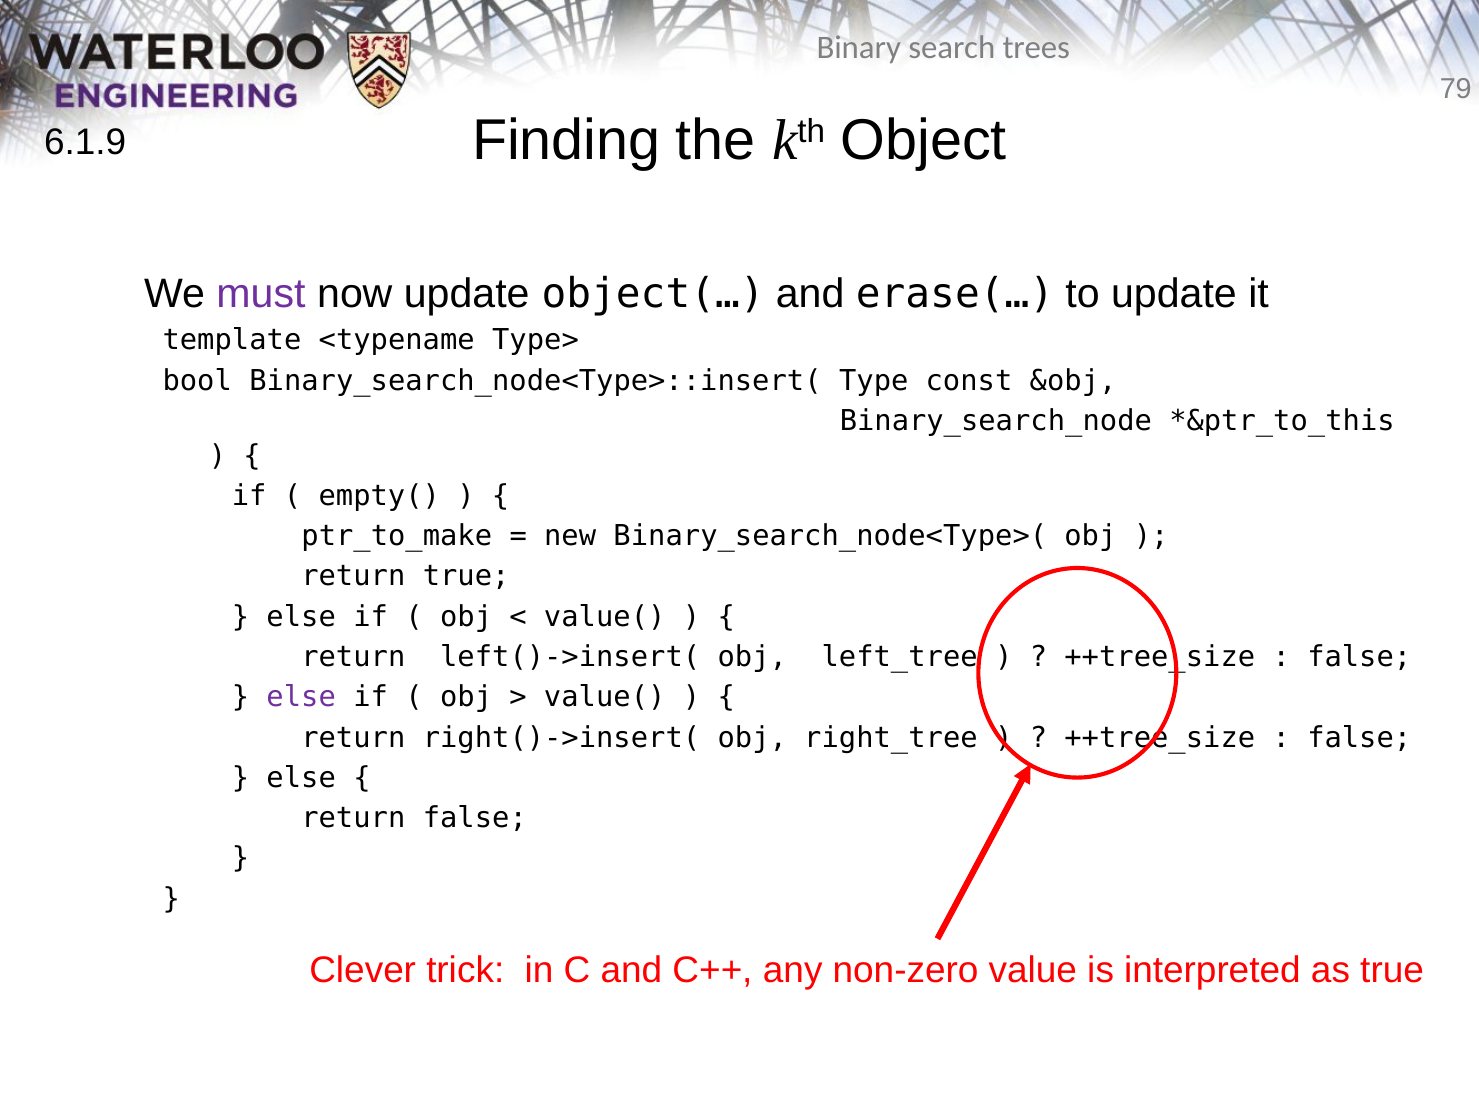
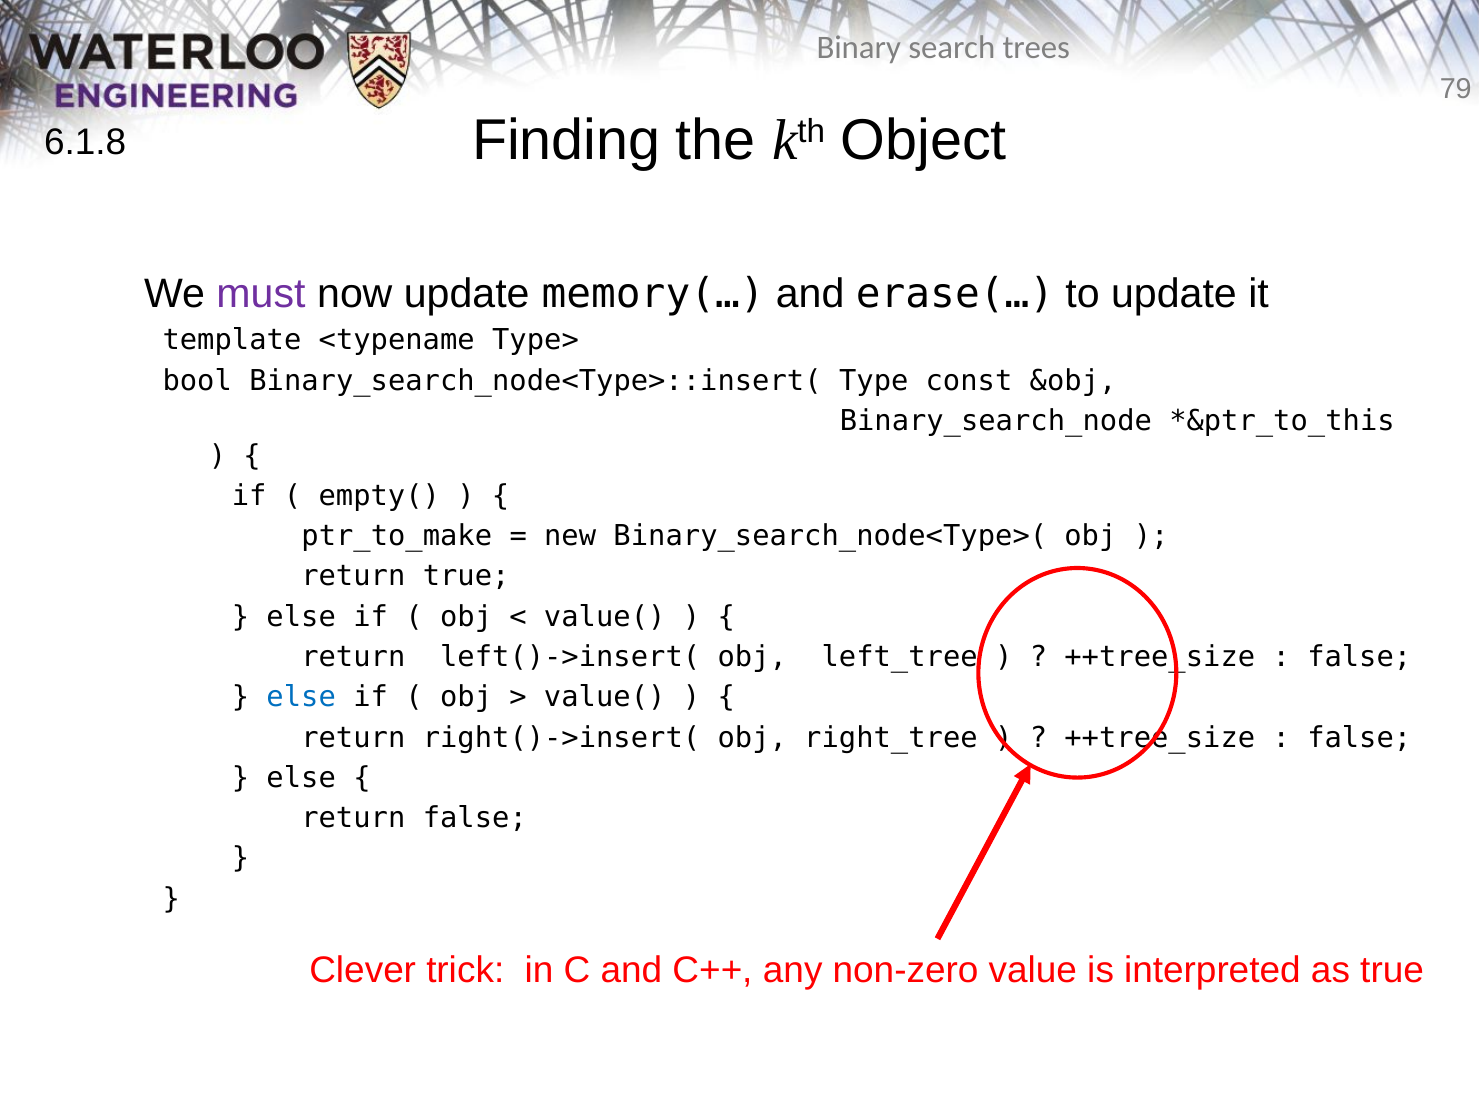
6.1.9: 6.1.9 -> 6.1.8
object(…: object(… -> memory(…
else at (301, 697) colour: purple -> blue
